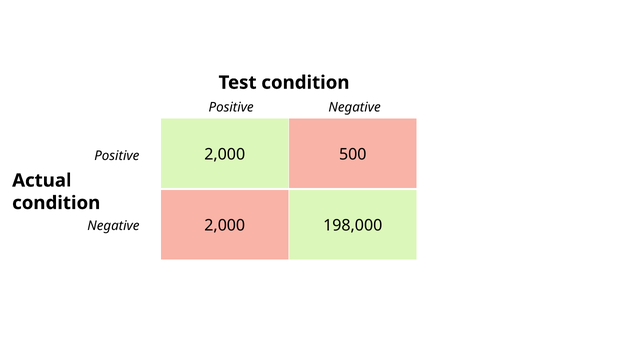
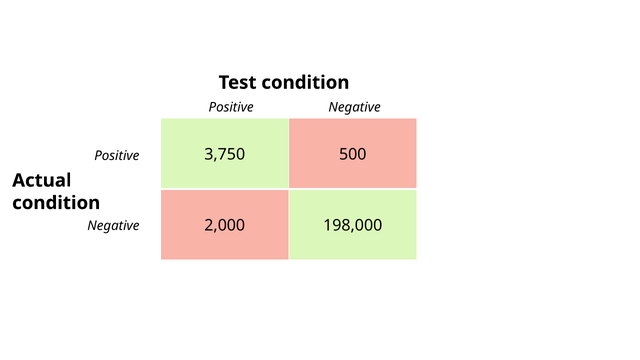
2,000 at (225, 155): 2,000 -> 3,750
